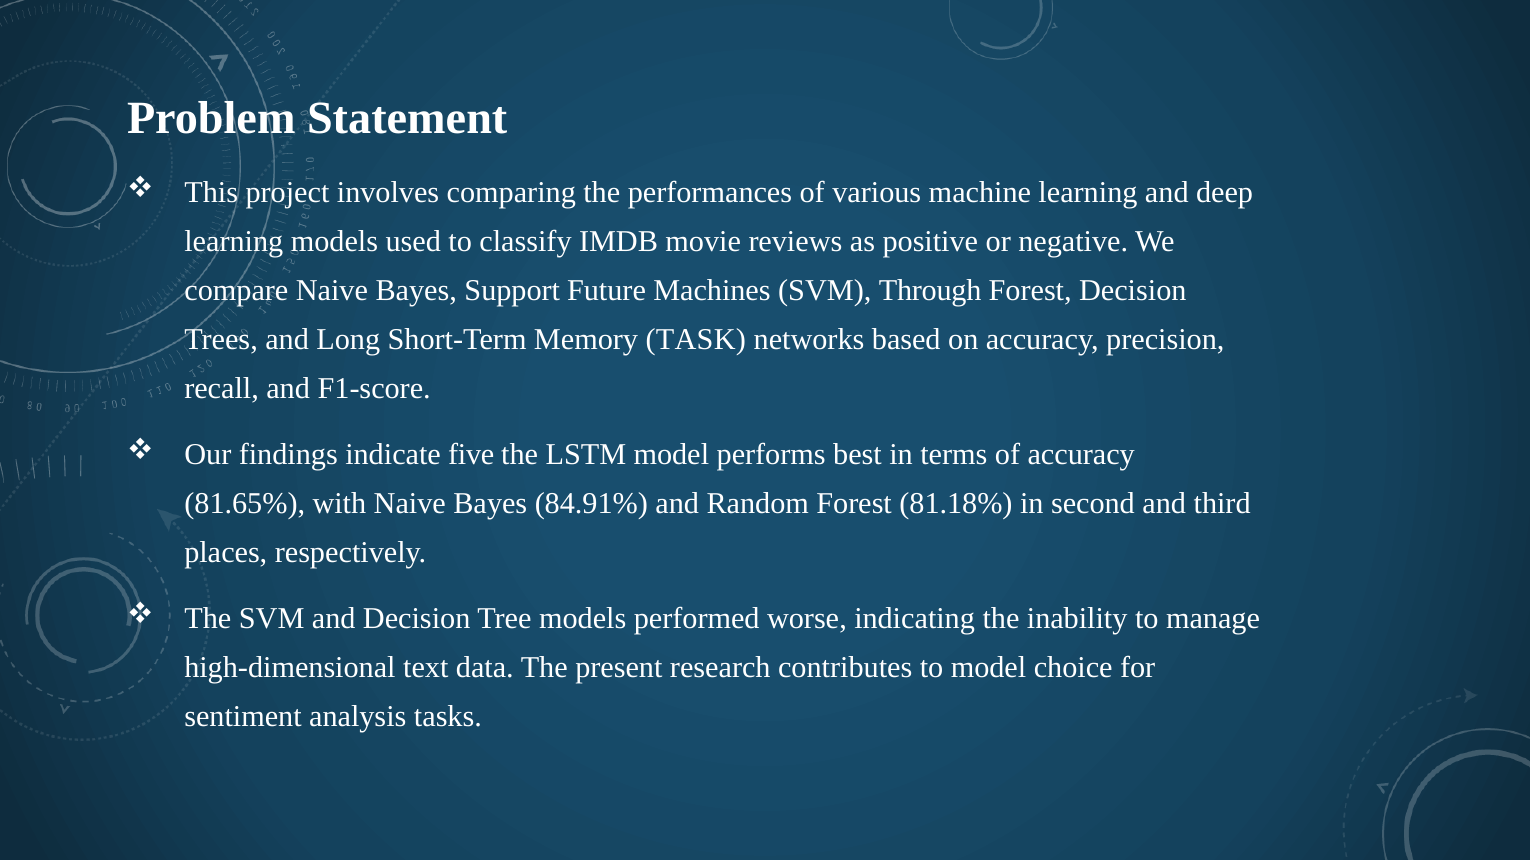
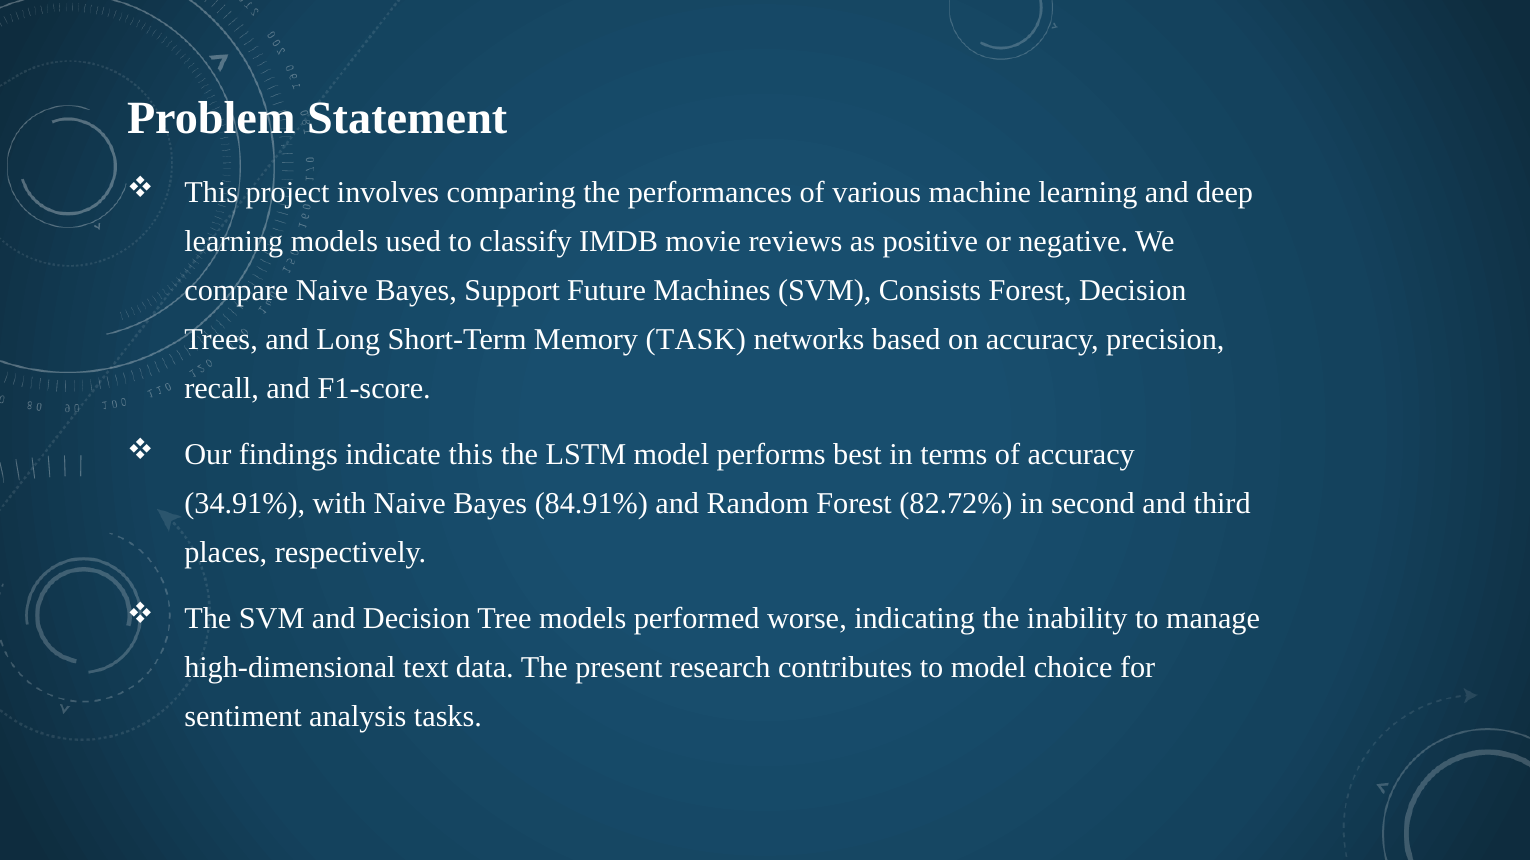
Through: Through -> Consists
indicate five: five -> this
81.65%: 81.65% -> 34.91%
81.18%: 81.18% -> 82.72%
